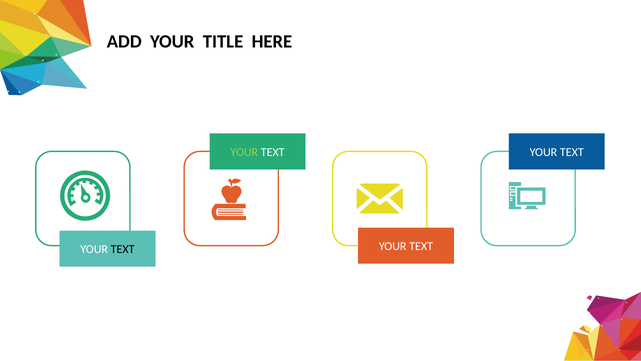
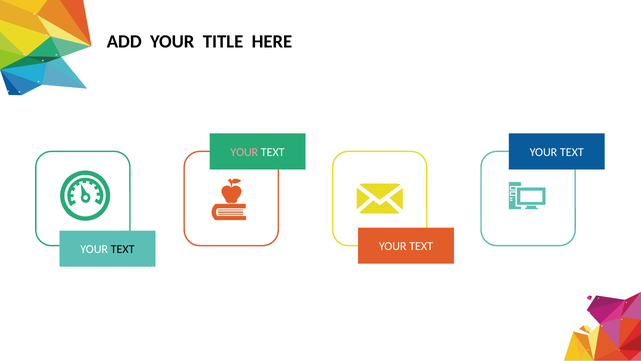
YOUR at (244, 152) colour: light green -> pink
